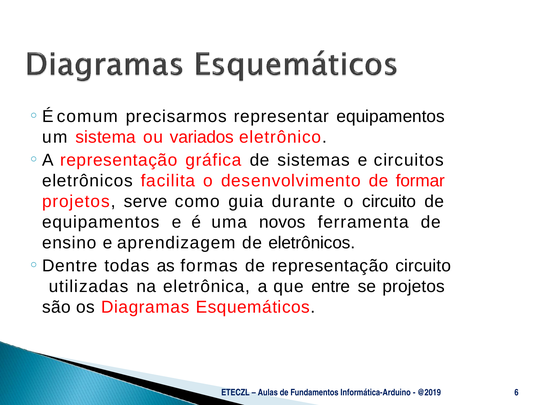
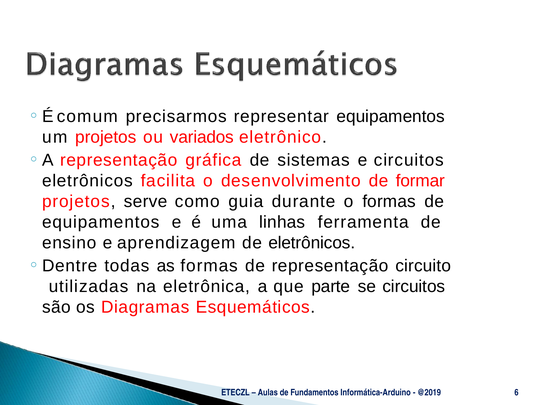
um sistema: sistema -> projetos
o circuito: circuito -> formas
novos: novos -> linhas
entre: entre -> parte
se projetos: projetos -> circuitos
